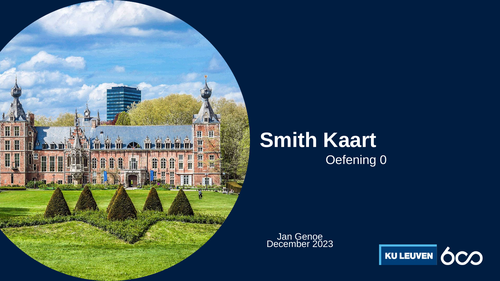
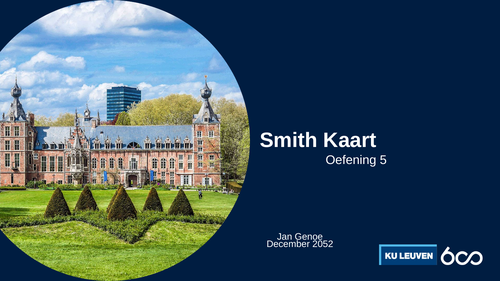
0: 0 -> 5
2023: 2023 -> 2052
